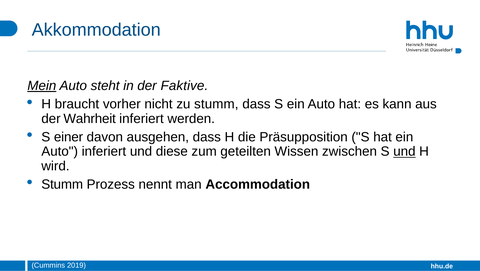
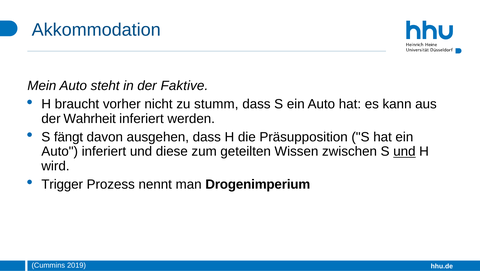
Mein underline: present -> none
einer: einer -> fängt
Stumm at (62, 184): Stumm -> Trigger
Accommodation: Accommodation -> Drogenimperium
